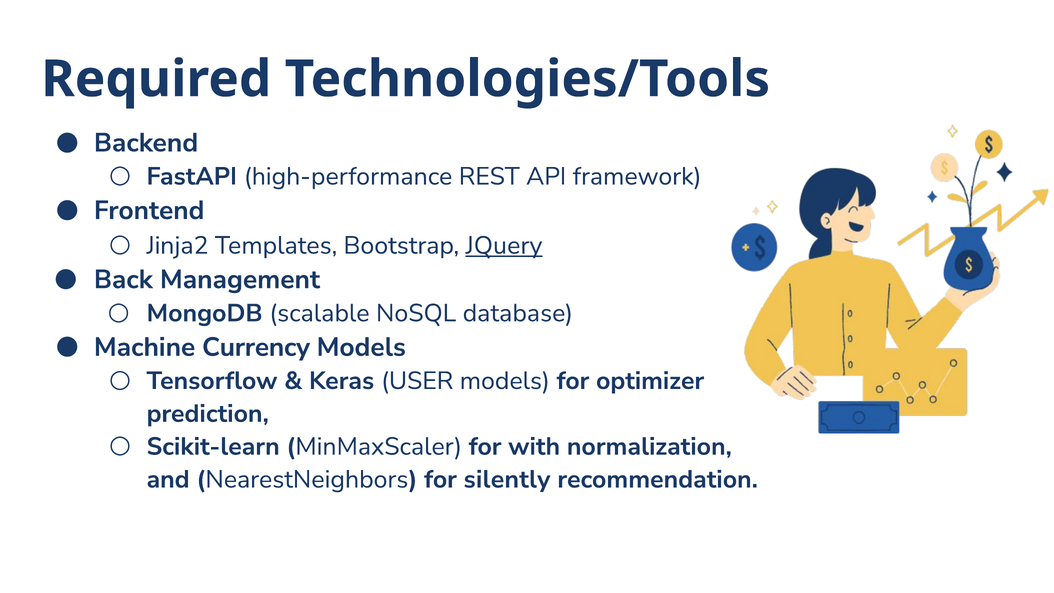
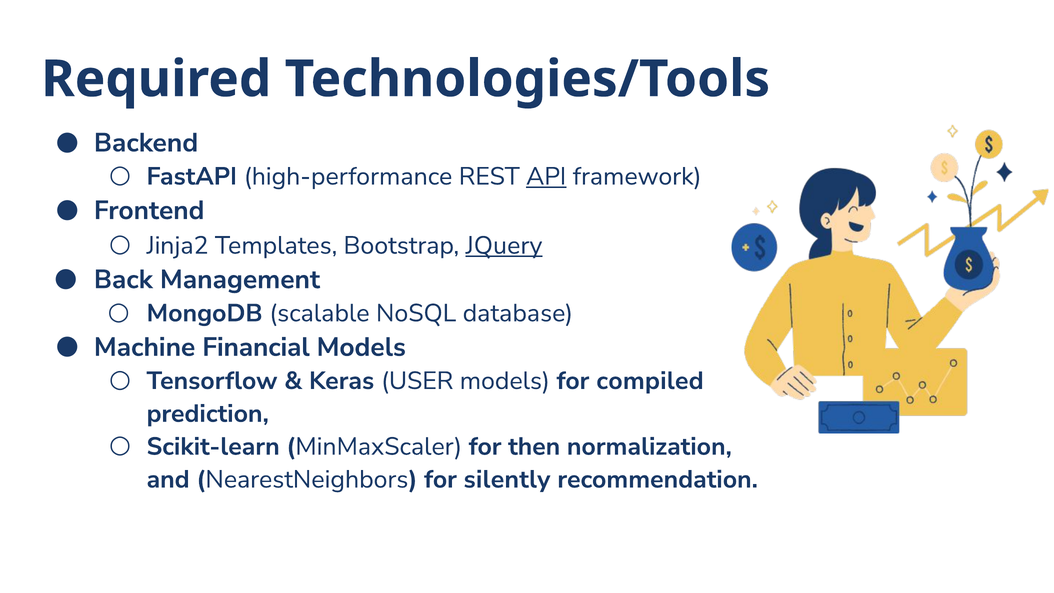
API underline: none -> present
Currency: Currency -> Financial
optimizer: optimizer -> compiled
with: with -> then
